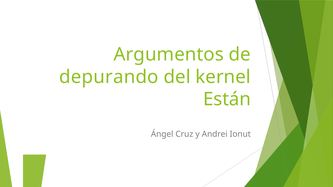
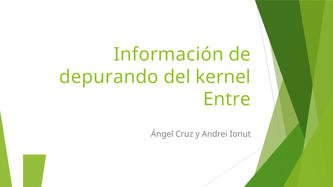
Argumentos: Argumentos -> Información
Están: Están -> Entre
